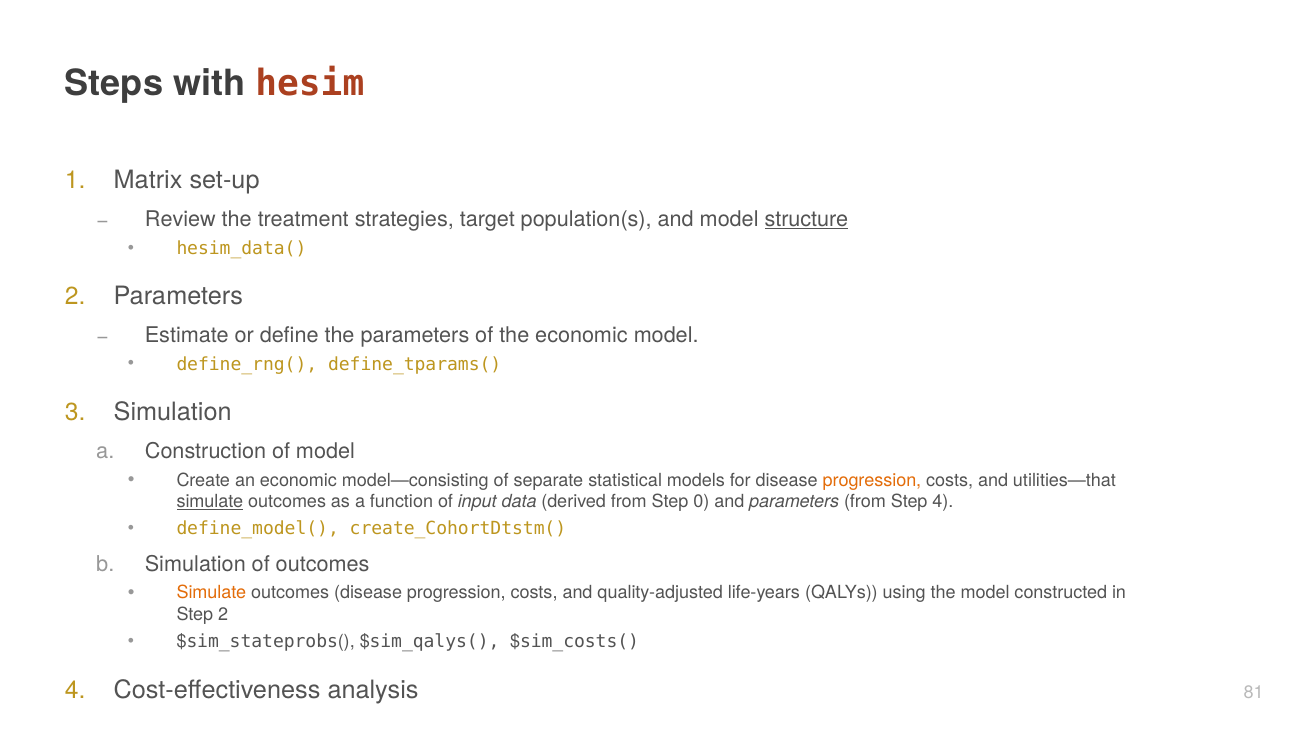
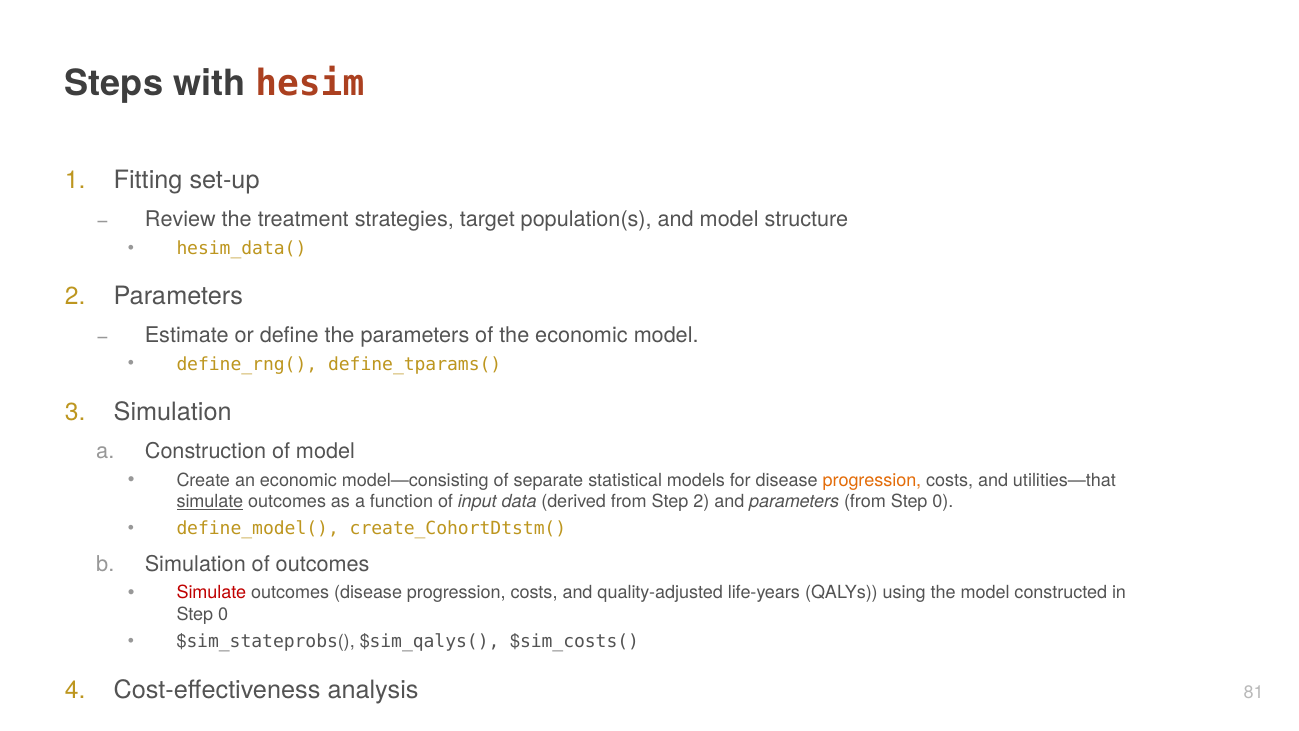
Matrix: Matrix -> Fitting
structure underline: present -> none
Step 0: 0 -> 2
from Step 4: 4 -> 0
Simulate at (211, 593) colour: orange -> red
2 at (223, 614): 2 -> 0
